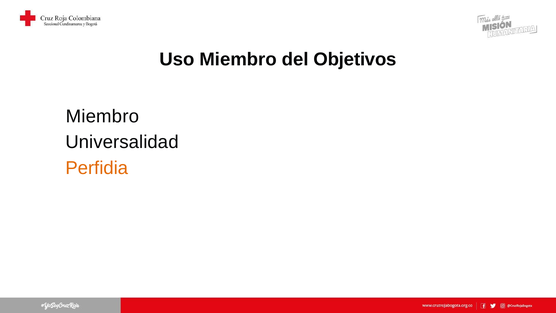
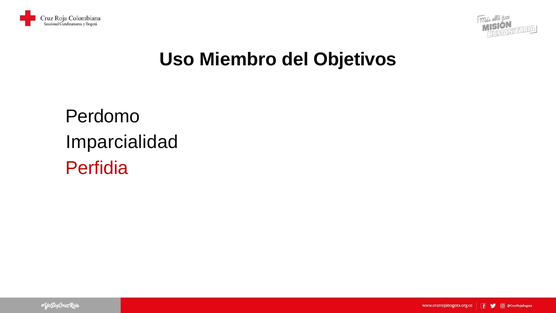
Miembro at (102, 116): Miembro -> Perdomo
Universalidad: Universalidad -> Imparcialidad
Perfidia colour: orange -> red
